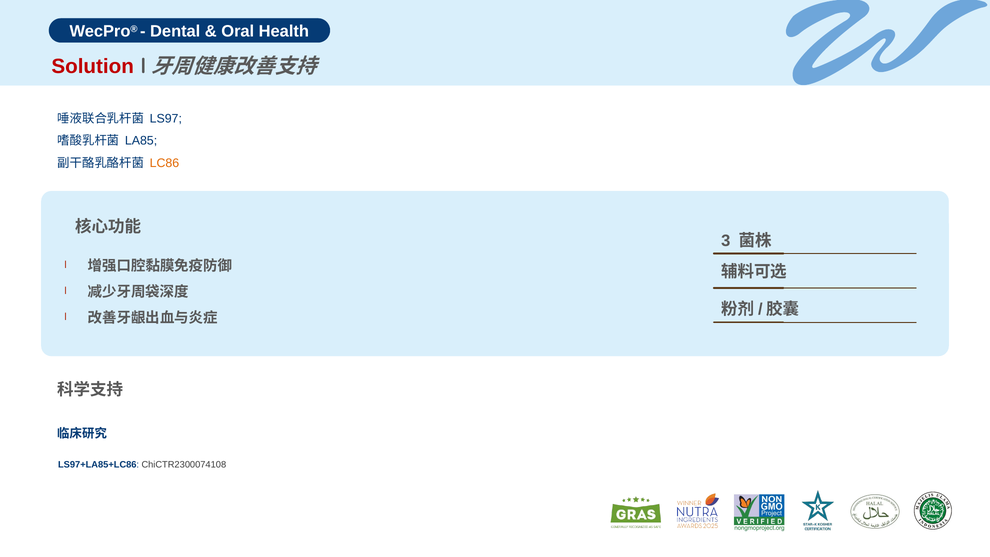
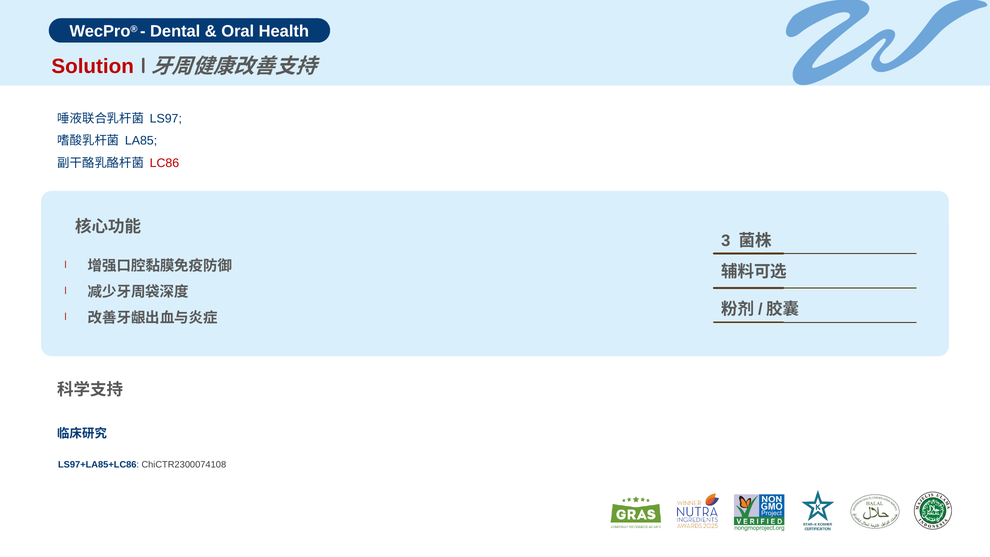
LC86 colour: orange -> red
